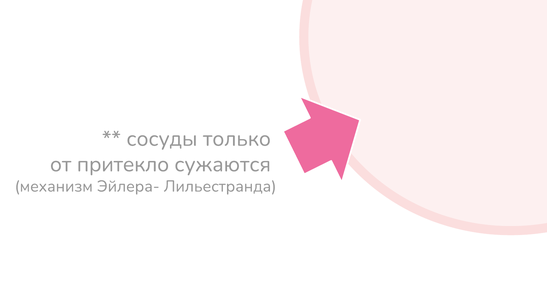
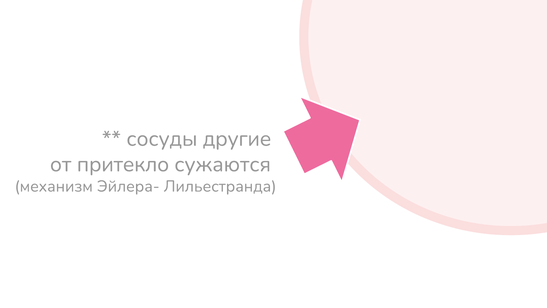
только: только -> другие
